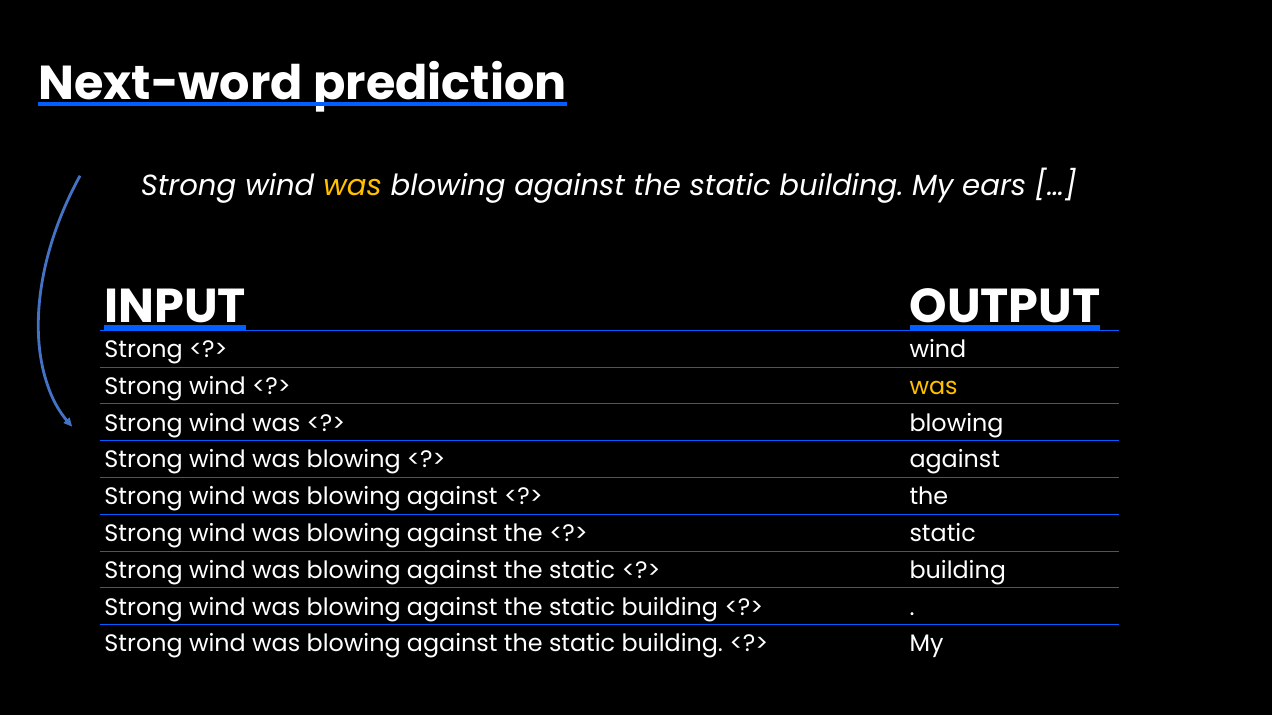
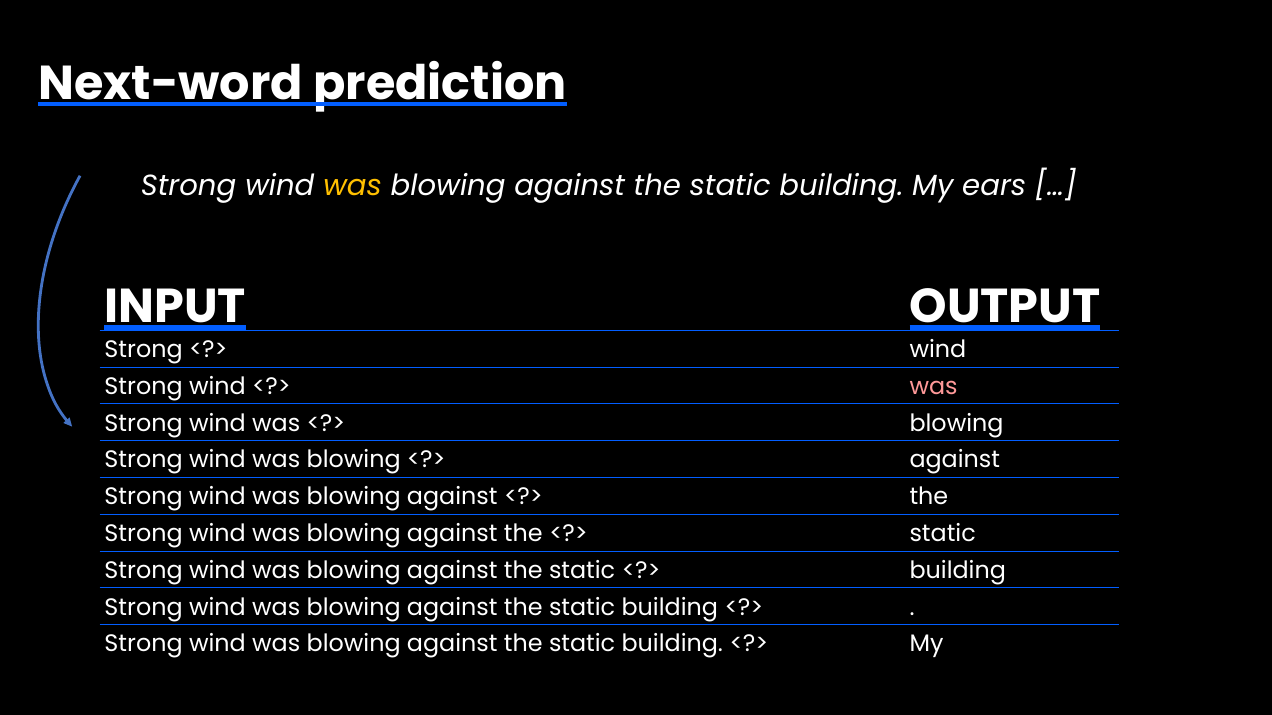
was at (934, 387) colour: yellow -> pink
